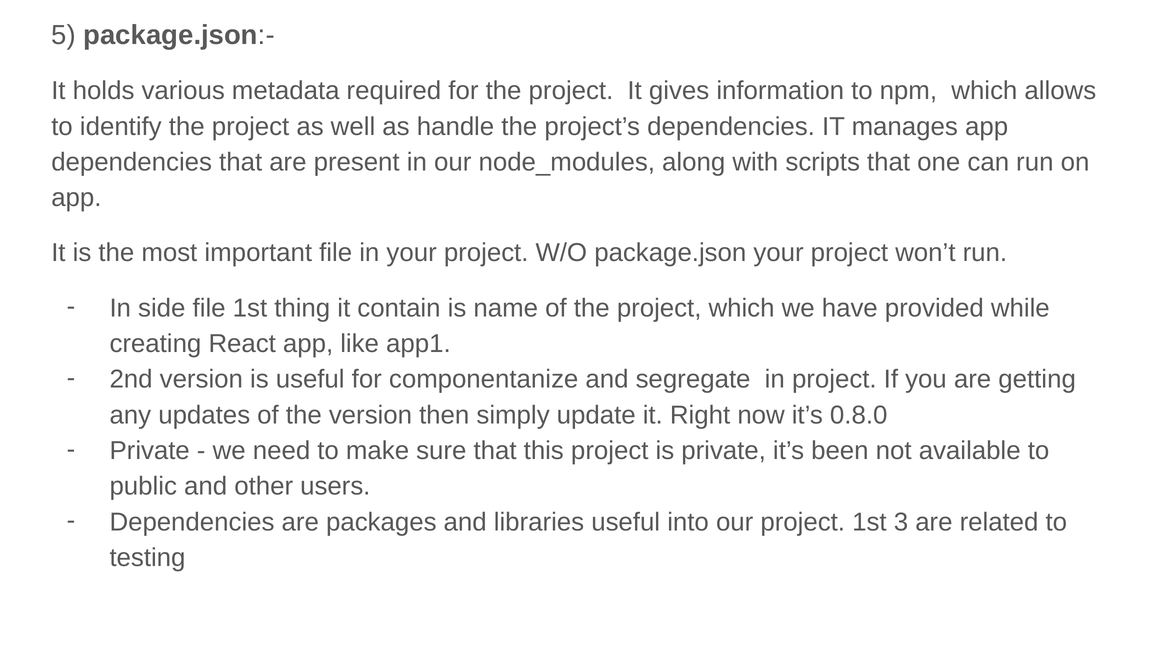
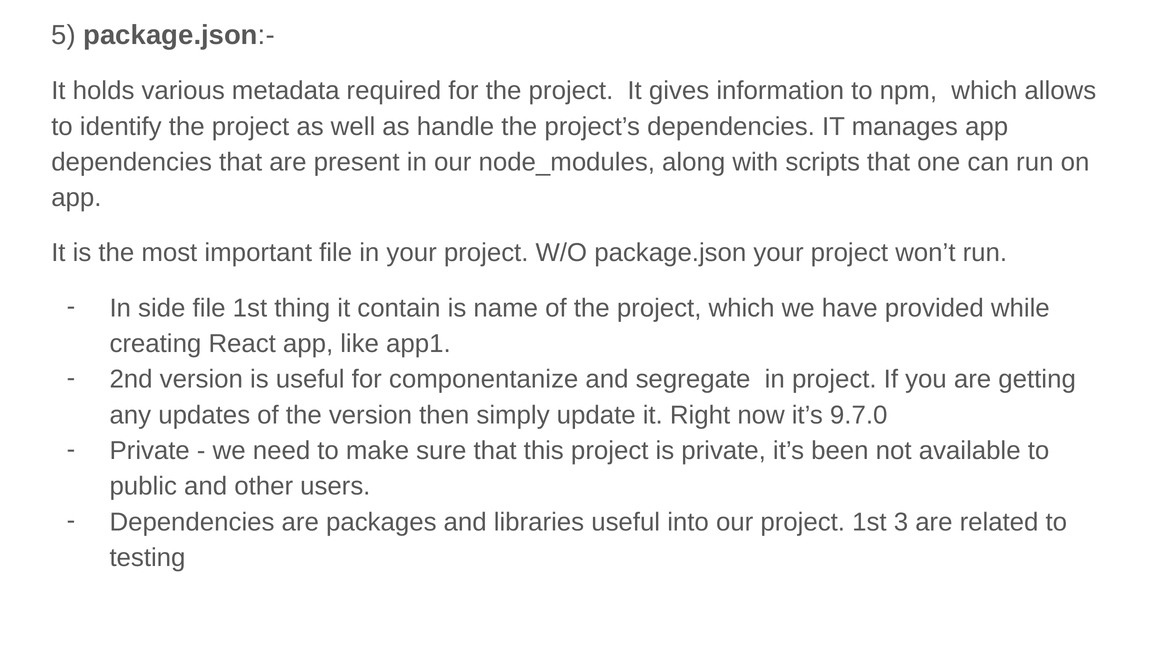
0.8.0: 0.8.0 -> 9.7.0
